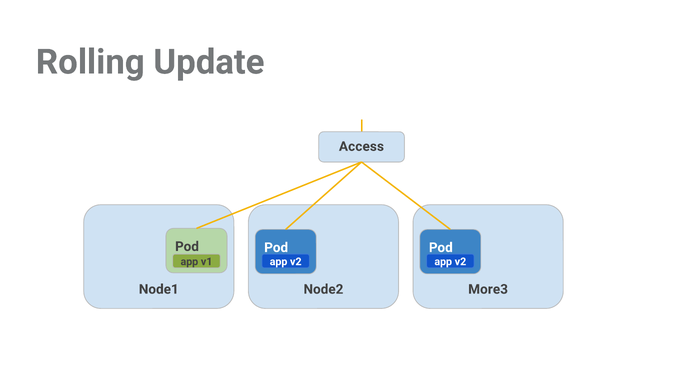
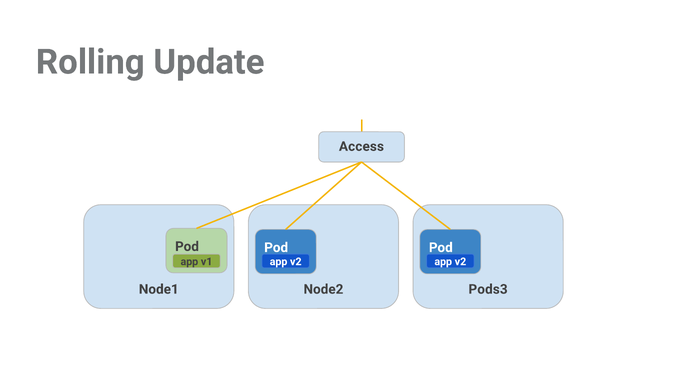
More3: More3 -> Pods3
